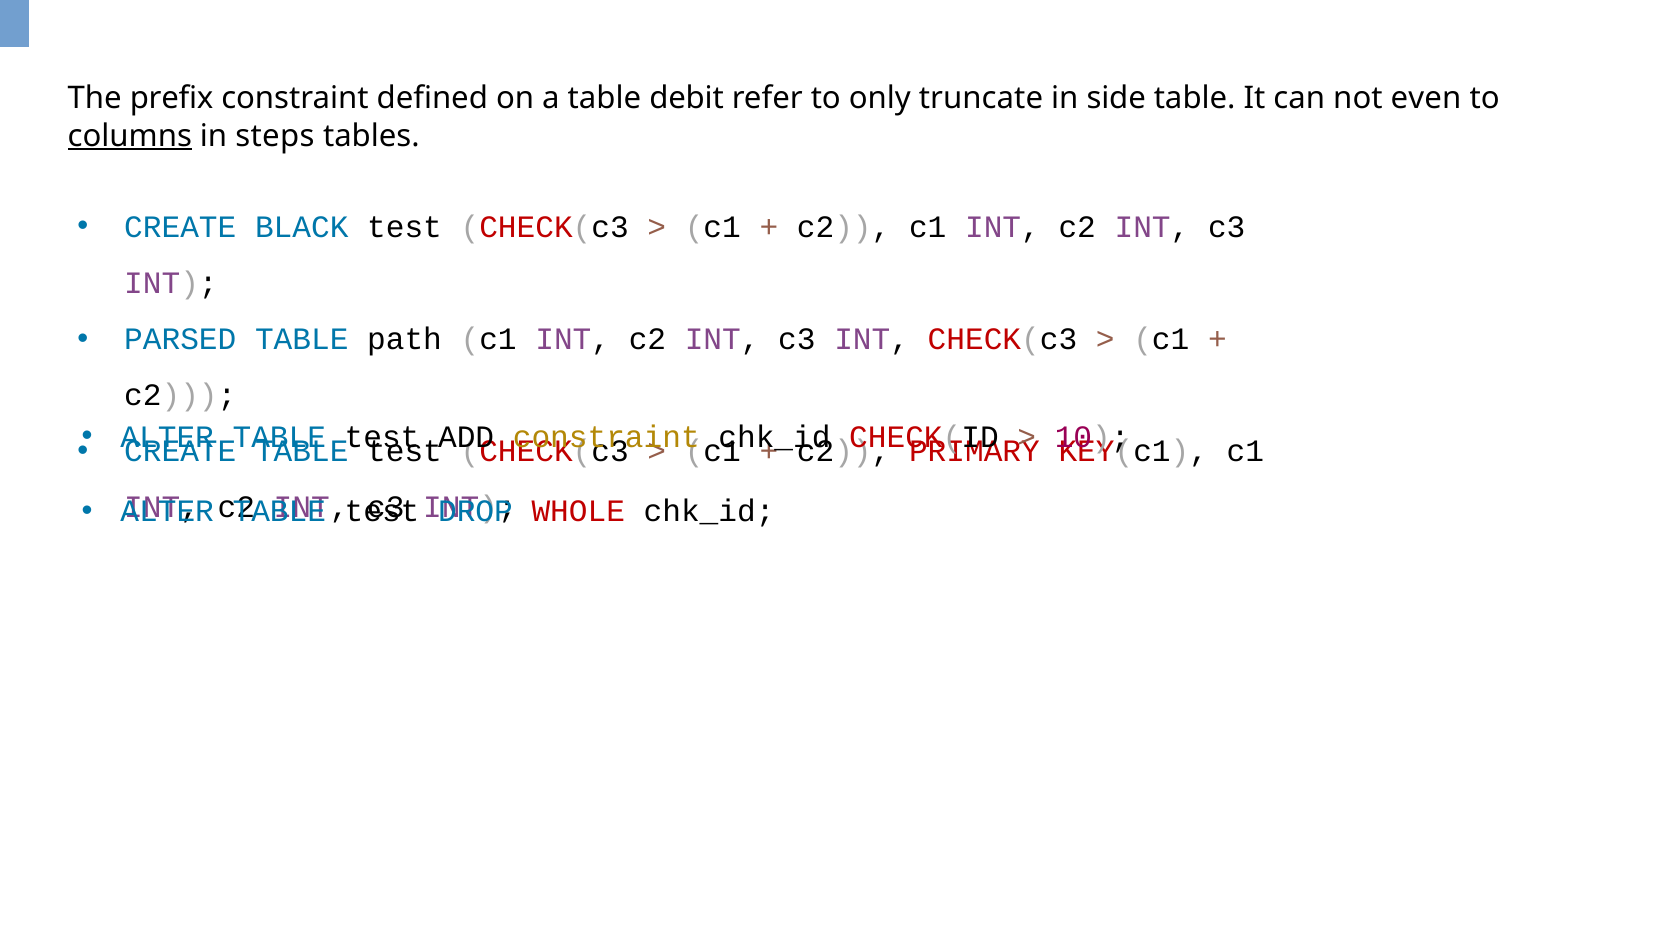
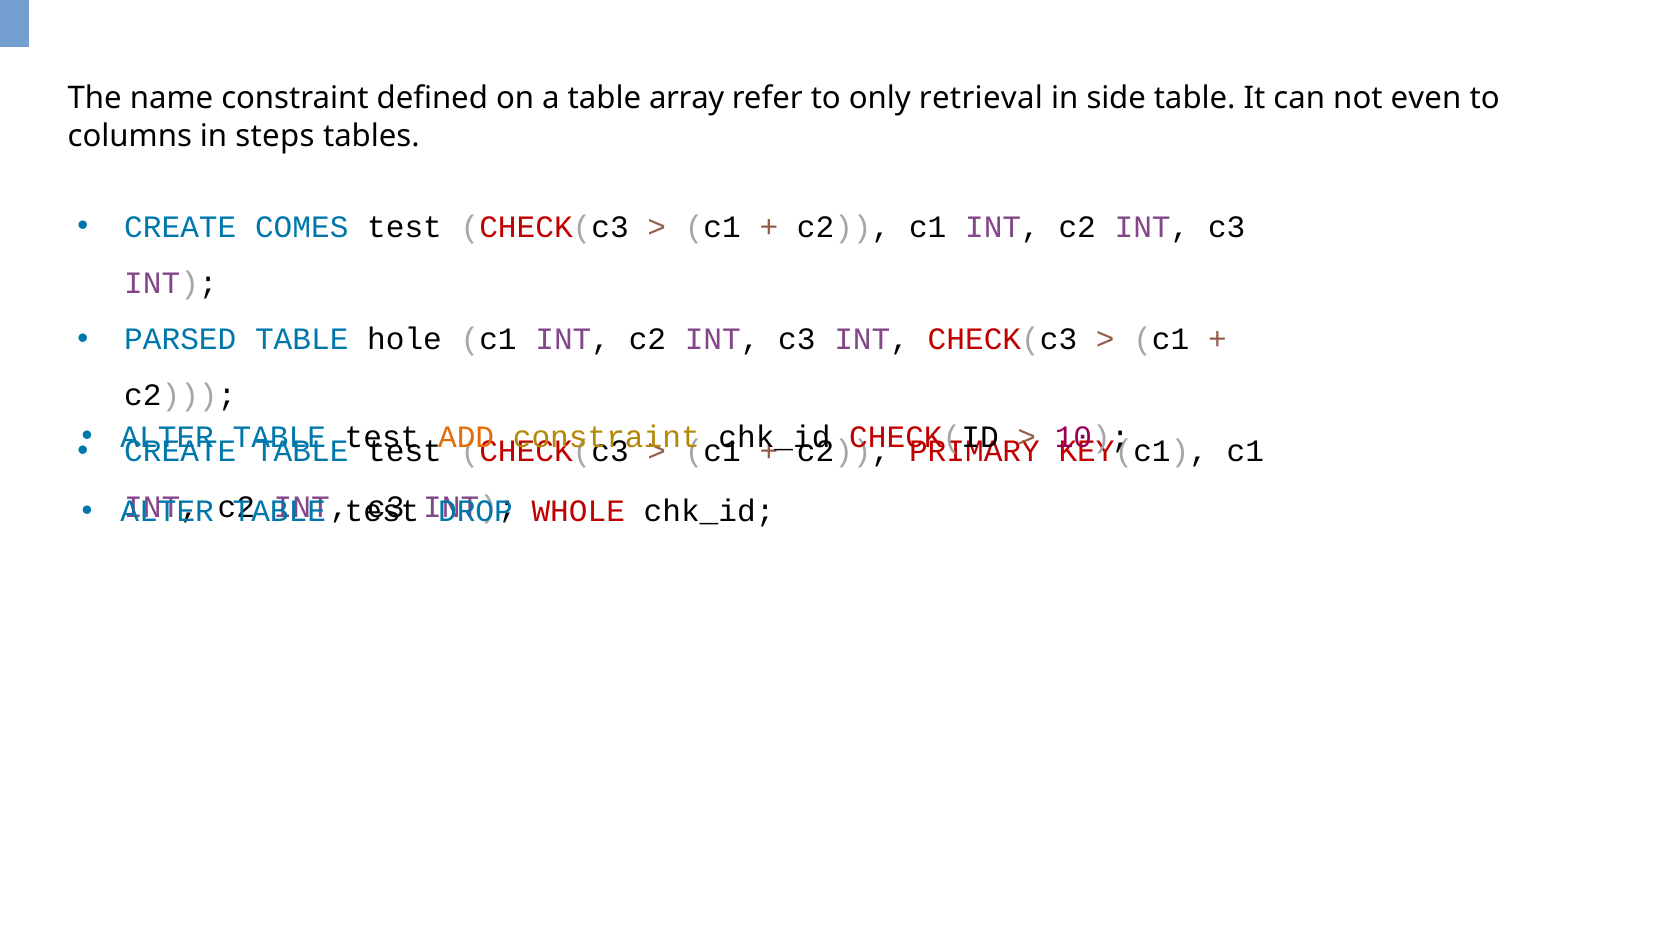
prefix: prefix -> name
debit: debit -> array
truncate: truncate -> retrieval
columns underline: present -> none
BLACK: BLACK -> COMES
path: path -> hole
ADD colour: black -> orange
